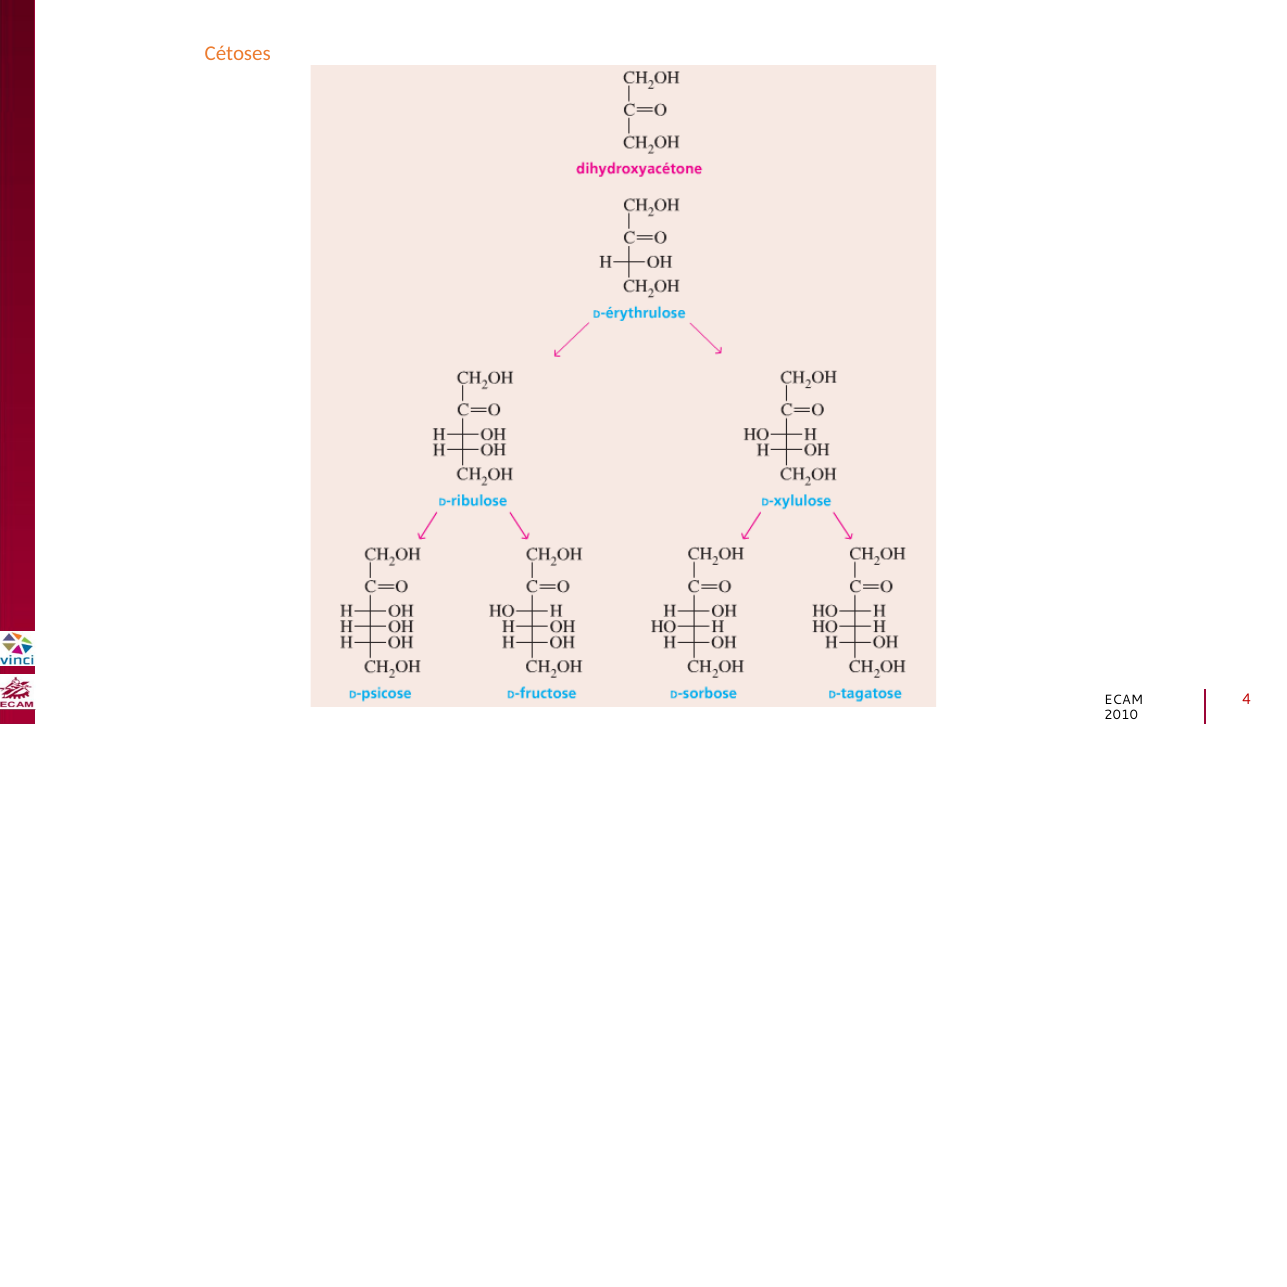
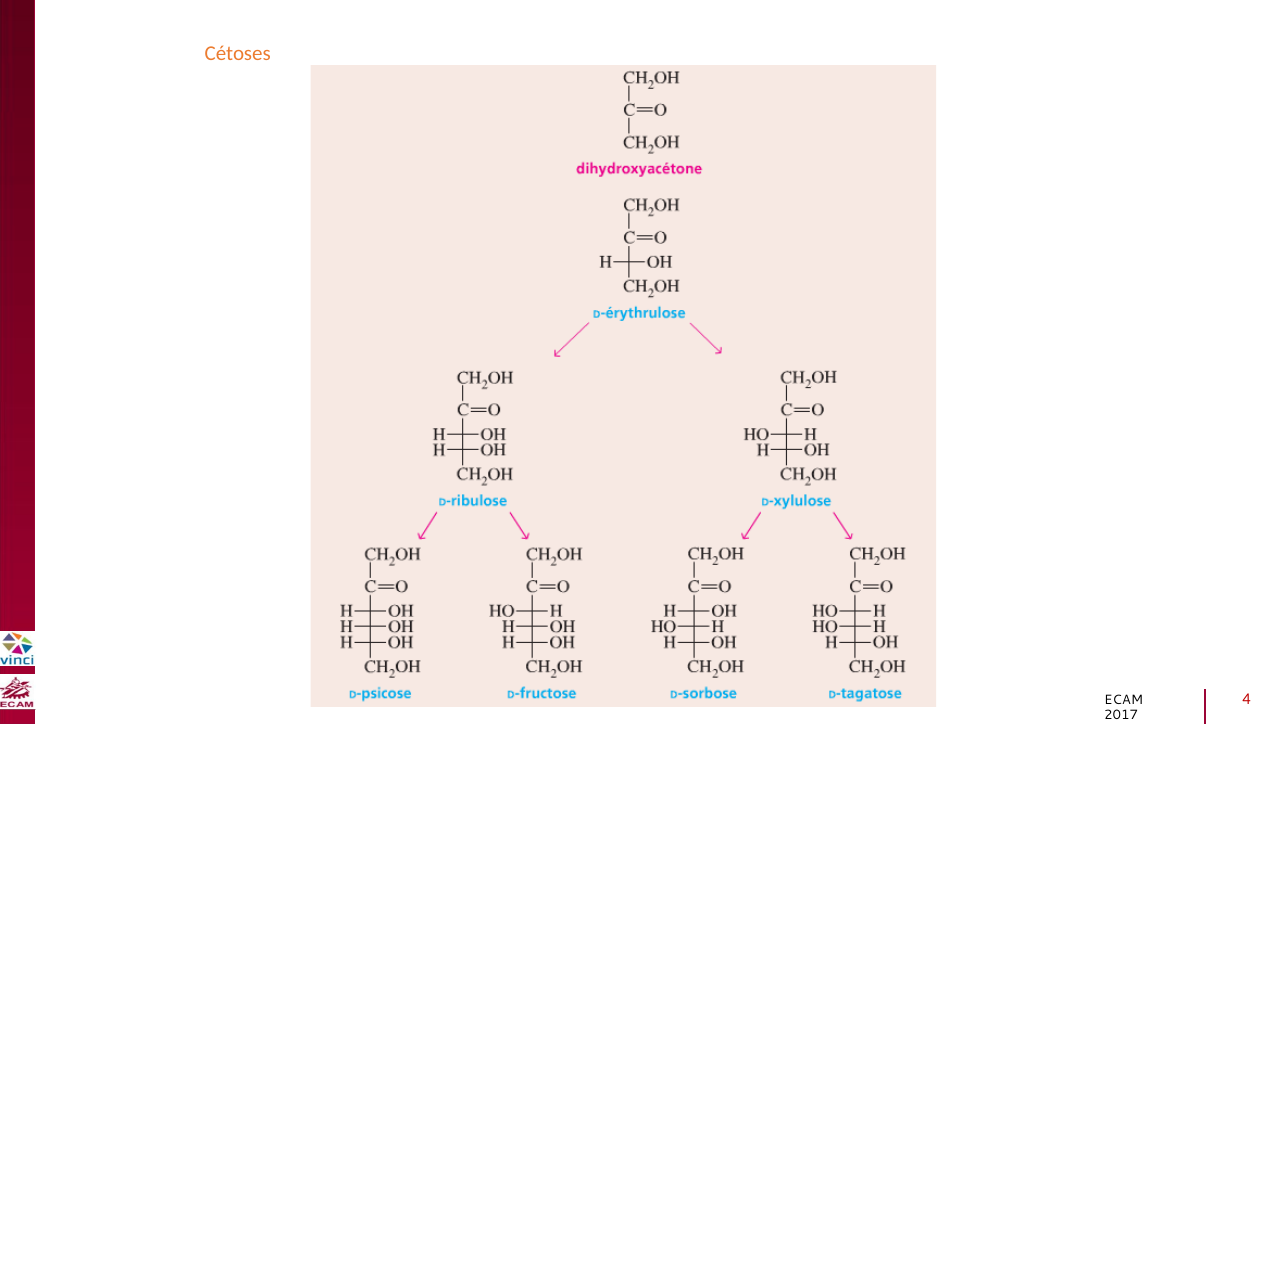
2010: 2010 -> 2017
